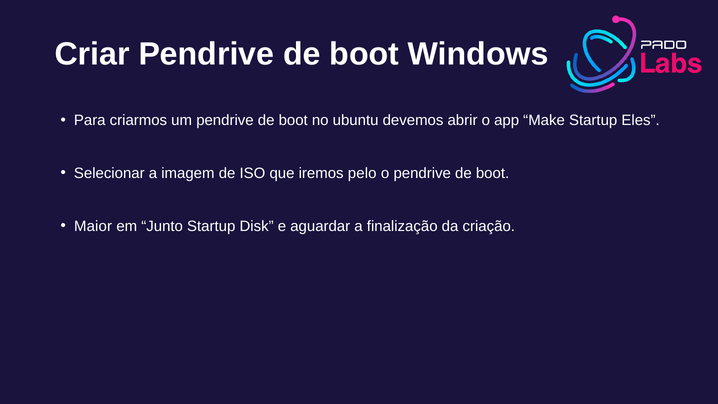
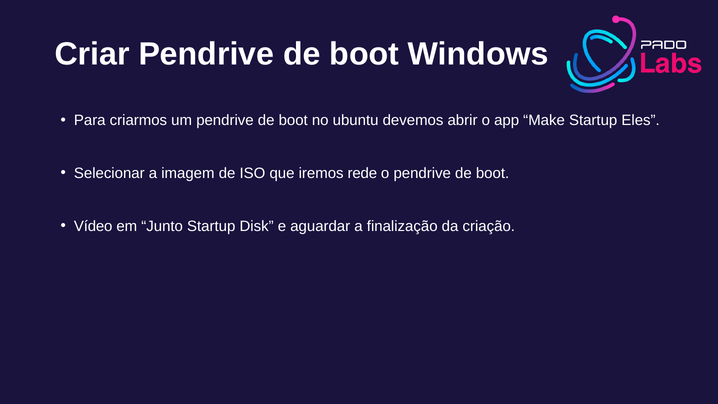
pelo: pelo -> rede
Maior: Maior -> Vídeo
